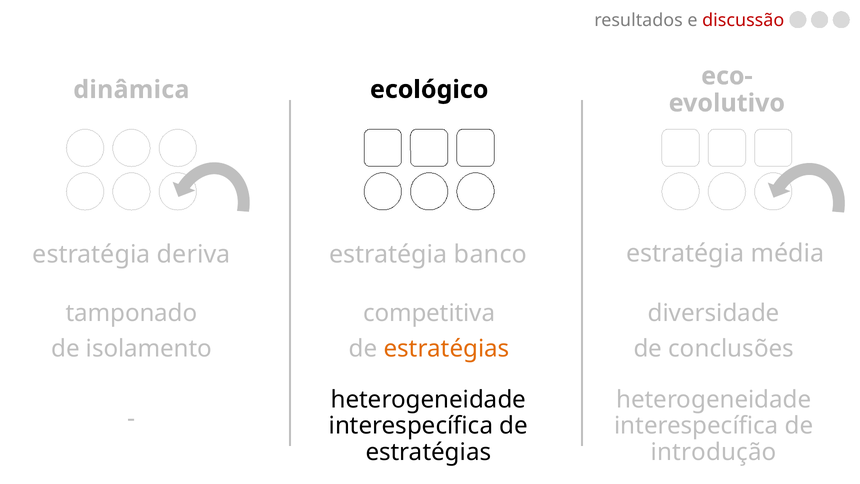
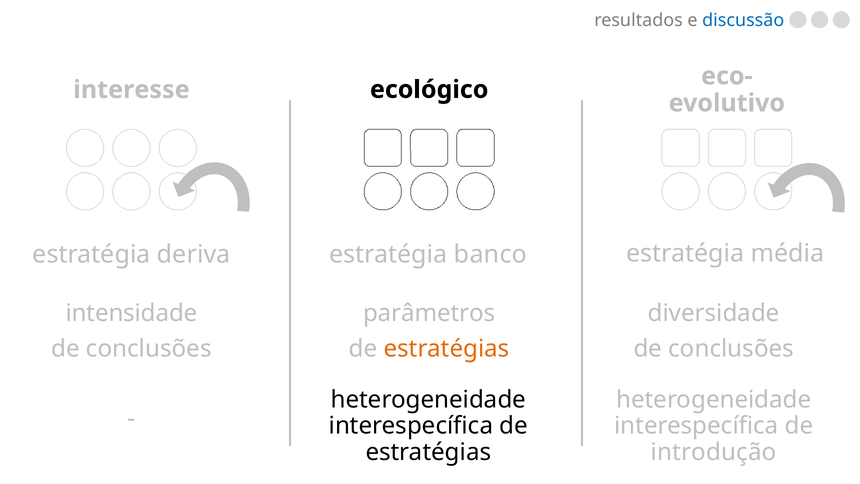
discussão colour: red -> blue
dinâmica: dinâmica -> interesse
tamponado: tamponado -> intensidade
competitiva: competitiva -> parâmetros
isolamento at (149, 348): isolamento -> conclusões
